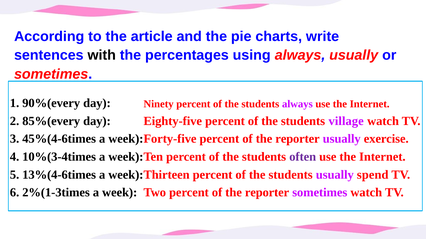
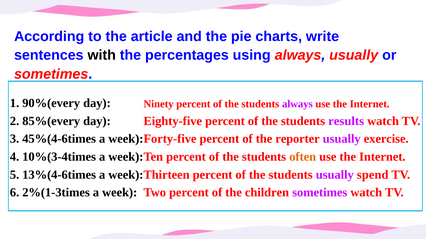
village: village -> results
often colour: purple -> orange
reporter at (267, 193): reporter -> children
